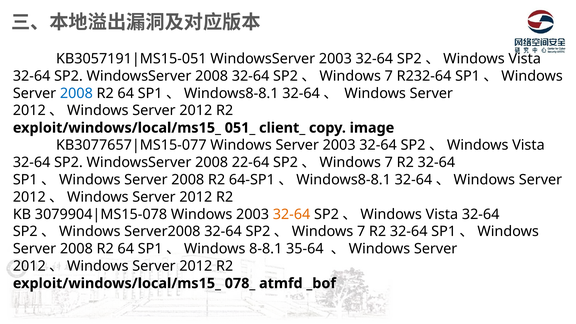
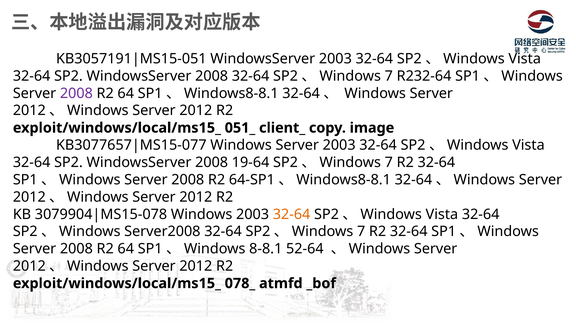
2008 at (76, 93) colour: blue -> purple
22-64: 22-64 -> 19-64
35-64: 35-64 -> 52-64
